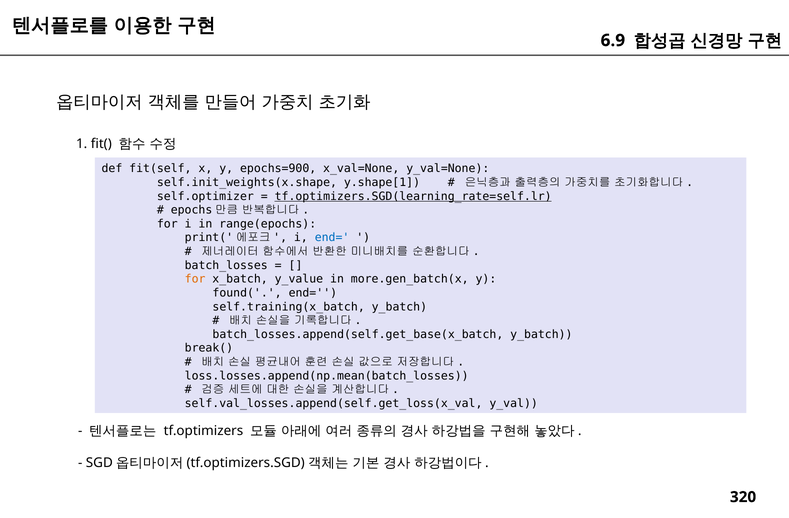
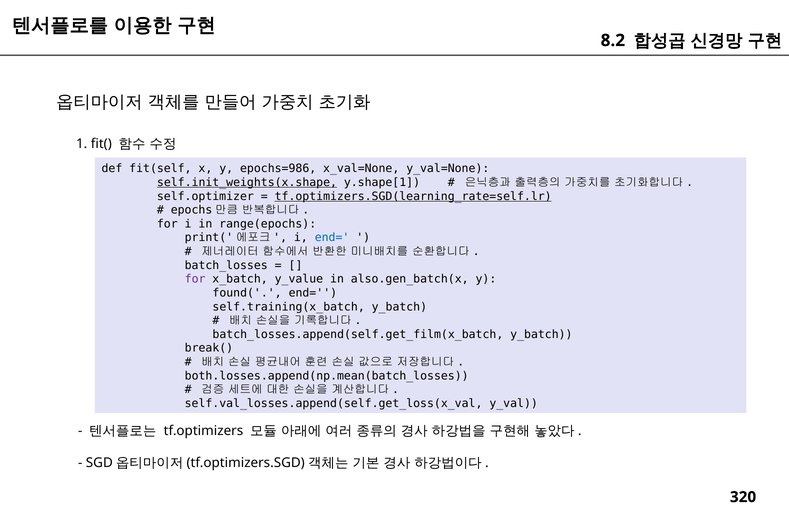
6.9: 6.9 -> 8.2
epochs=900: epochs=900 -> epochs=986
self.init_weights(x.shape underline: none -> present
for at (195, 279) colour: orange -> purple
more.gen_batch(x: more.gen_batch(x -> also.gen_batch(x
batch_losses.append(self.get_base(x_batch: batch_losses.append(self.get_base(x_batch -> batch_losses.append(self.get_film(x_batch
loss.losses.append(np.mean(batch_losses: loss.losses.append(np.mean(batch_losses -> both.losses.append(np.mean(batch_losses
